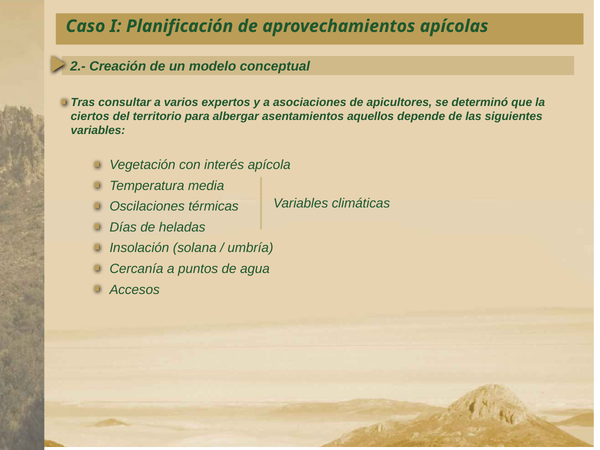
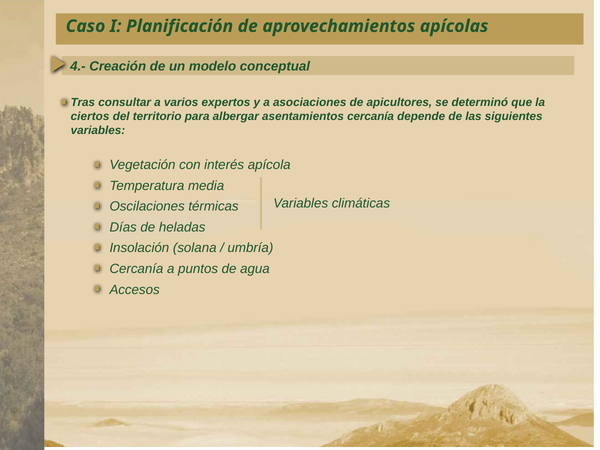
2.-: 2.- -> 4.-
asentamientos aquellos: aquellos -> cercanía
